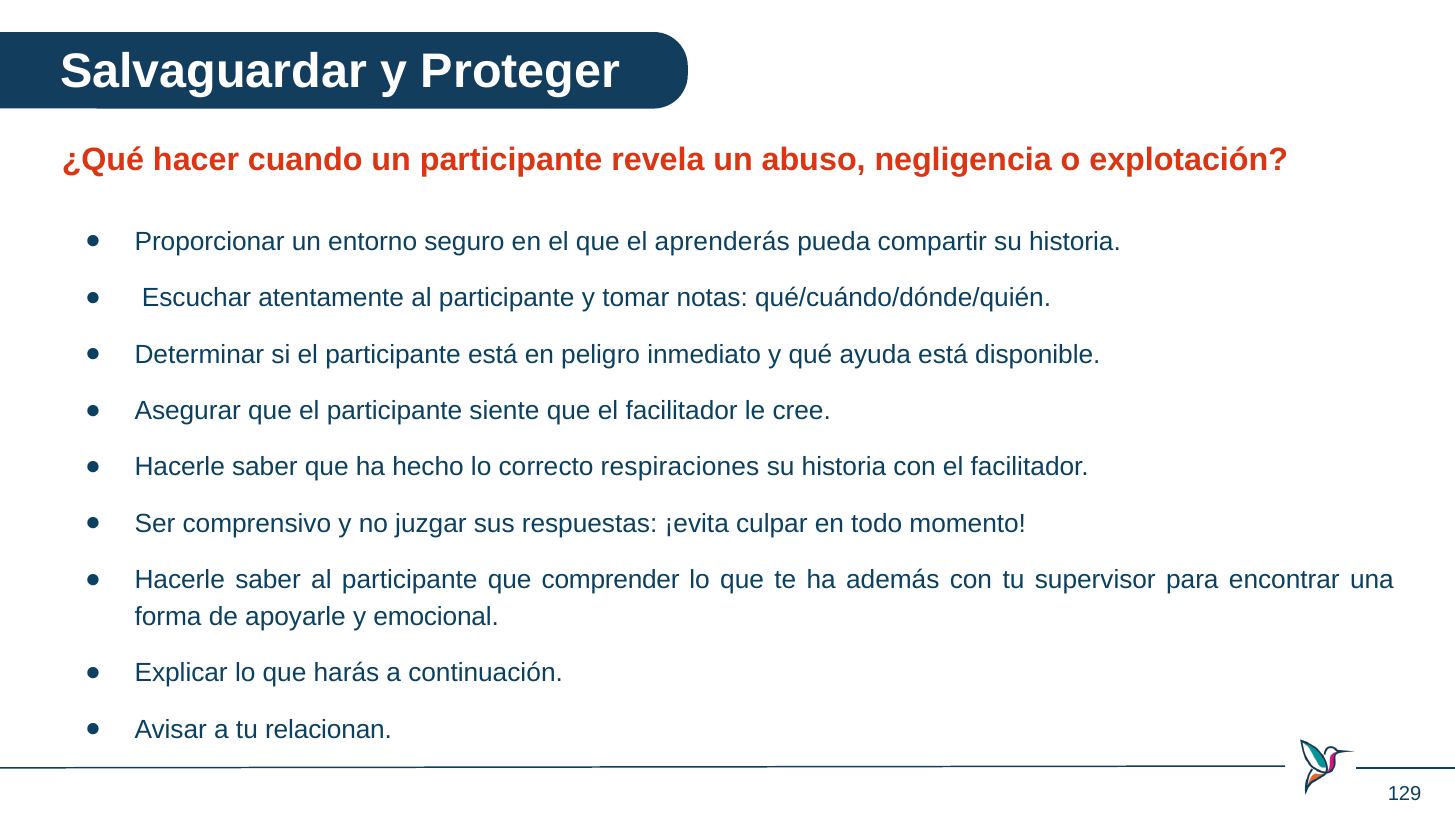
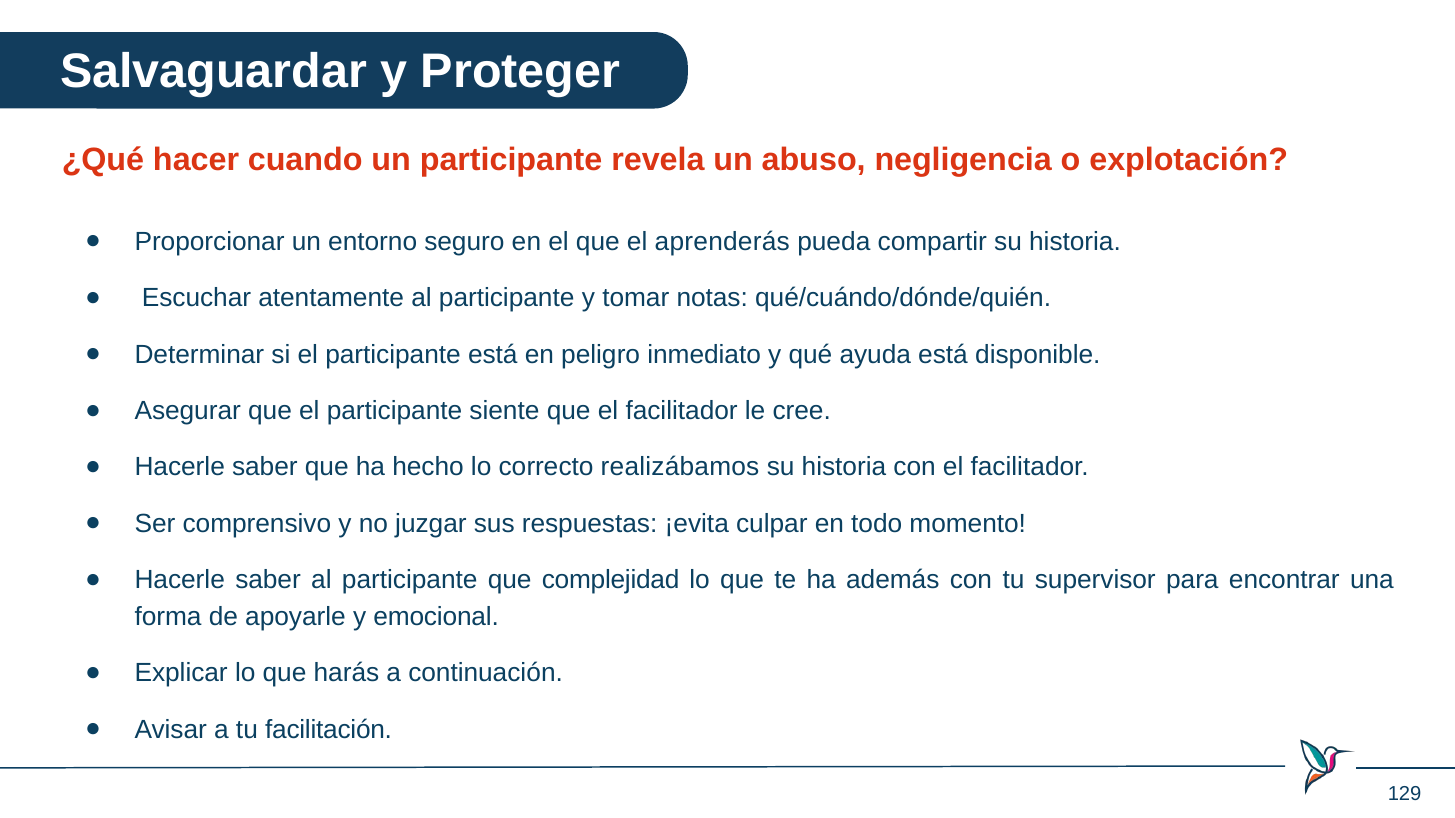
respiraciones: respiraciones -> realizábamos
comprender: comprender -> complejidad
relacionan: relacionan -> facilitación
